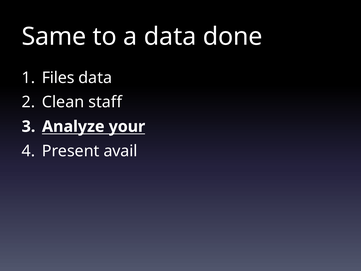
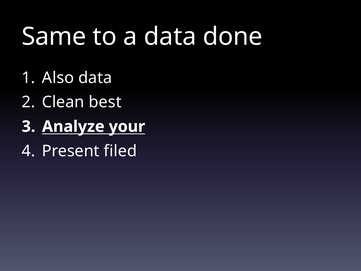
Files: Files -> Also
staff: staff -> best
avail: avail -> filed
